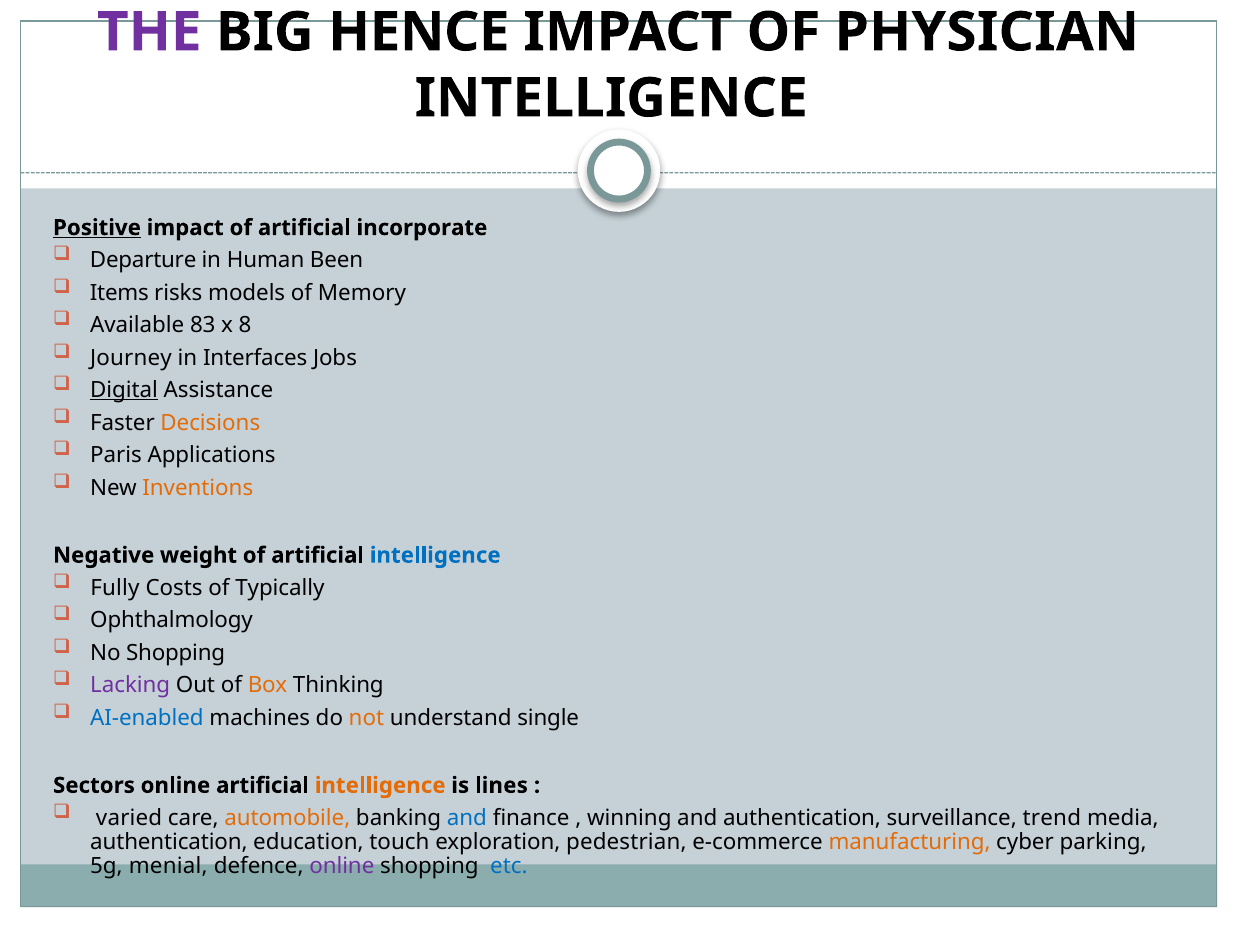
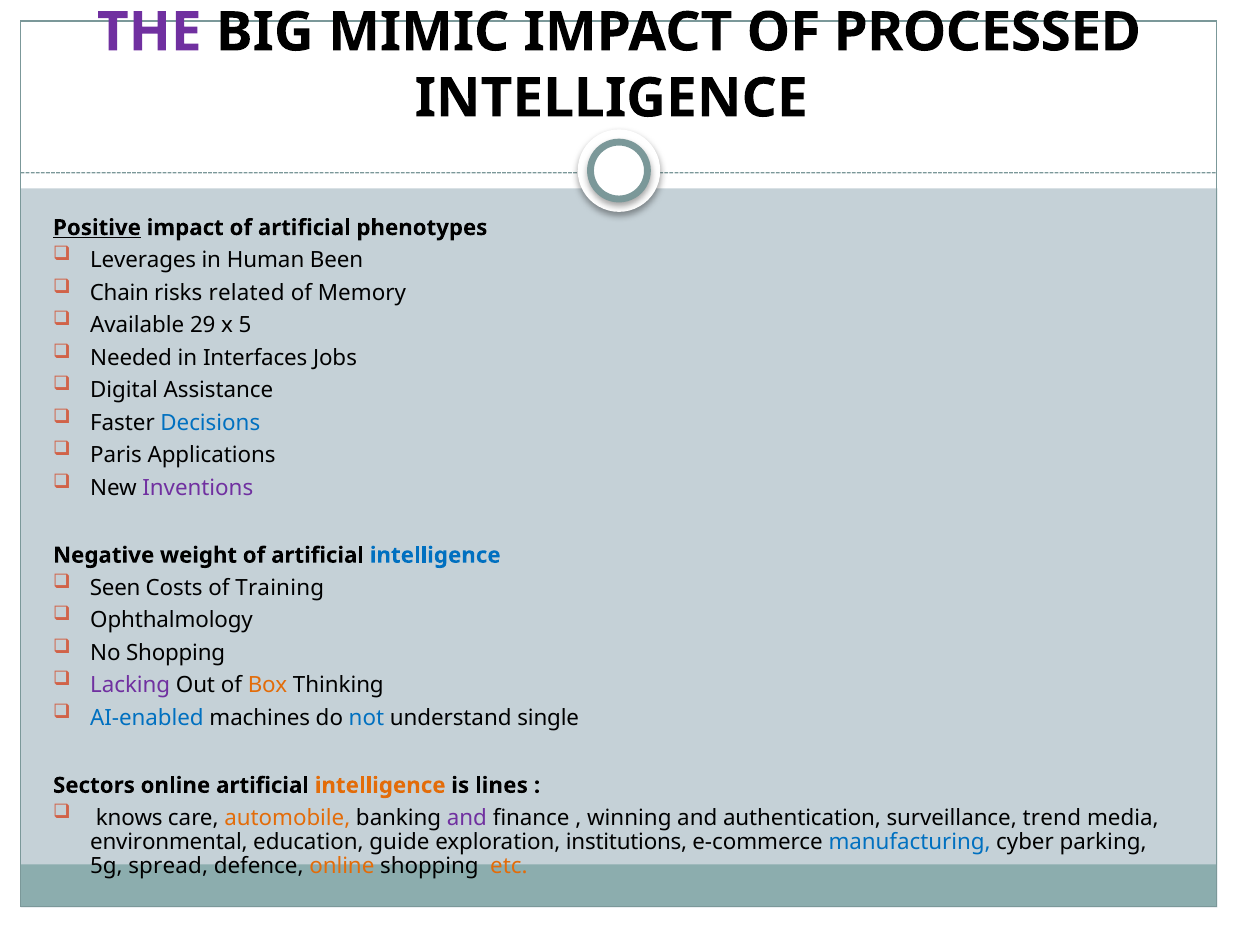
HENCE: HENCE -> MIMIC
PHYSICIAN: PHYSICIAN -> PROCESSED
incorporate: incorporate -> phenotypes
Departure: Departure -> Leverages
Items: Items -> Chain
models: models -> related
83: 83 -> 29
8: 8 -> 5
Journey: Journey -> Needed
Digital underline: present -> none
Decisions colour: orange -> blue
Inventions colour: orange -> purple
Fully: Fully -> Seen
Typically: Typically -> Training
not colour: orange -> blue
varied: varied -> knows
and at (467, 818) colour: blue -> purple
authentication at (169, 843): authentication -> environmental
touch: touch -> guide
pedestrian: pedestrian -> institutions
manufacturing colour: orange -> blue
menial: menial -> spread
online at (342, 867) colour: purple -> orange
etc colour: blue -> orange
